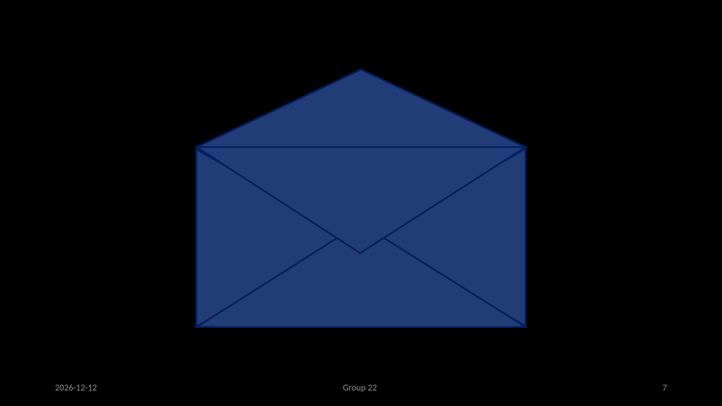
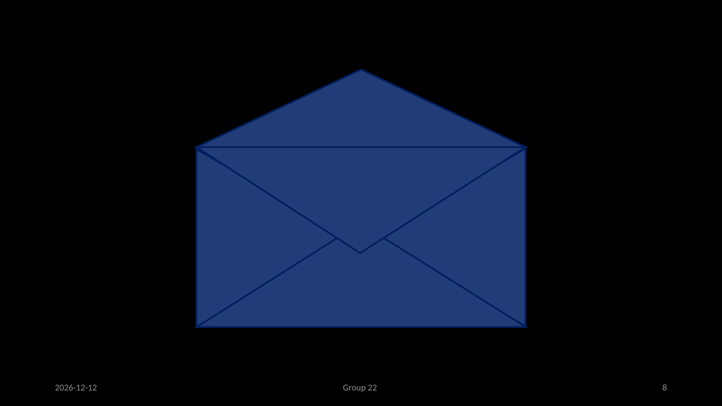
7: 7 -> 8
